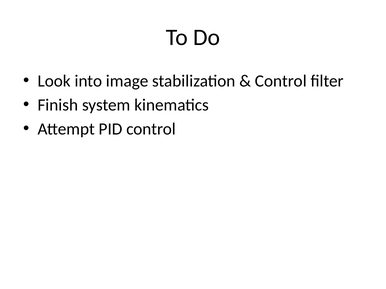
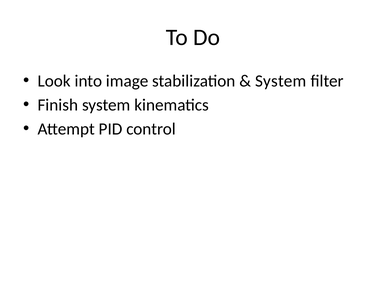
Control at (281, 81): Control -> System
